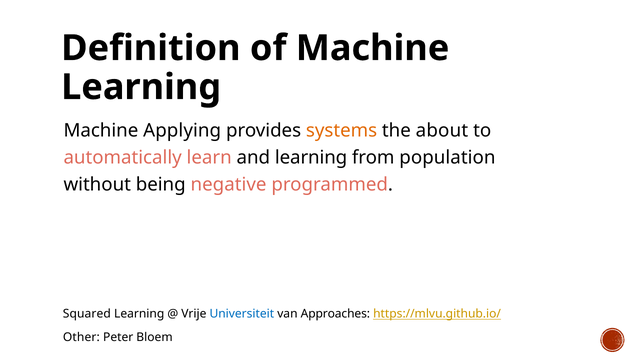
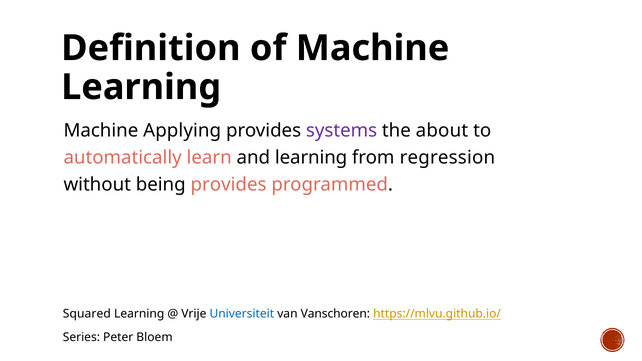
systems colour: orange -> purple
population: population -> regression
being negative: negative -> provides
Approaches: Approaches -> Vanschoren
Other: Other -> Series
